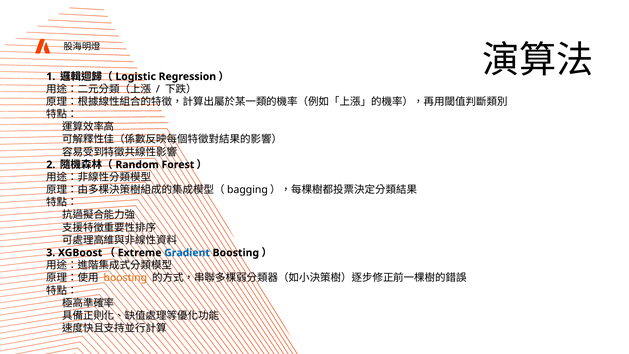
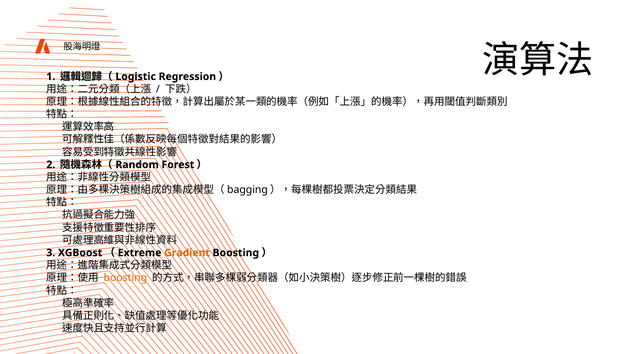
Gradient colour: blue -> orange
